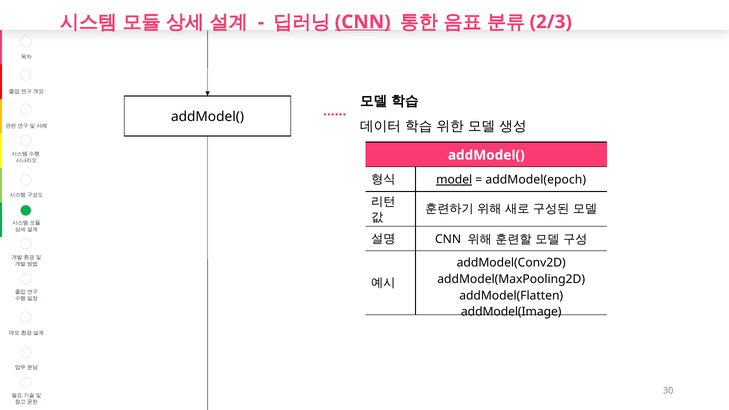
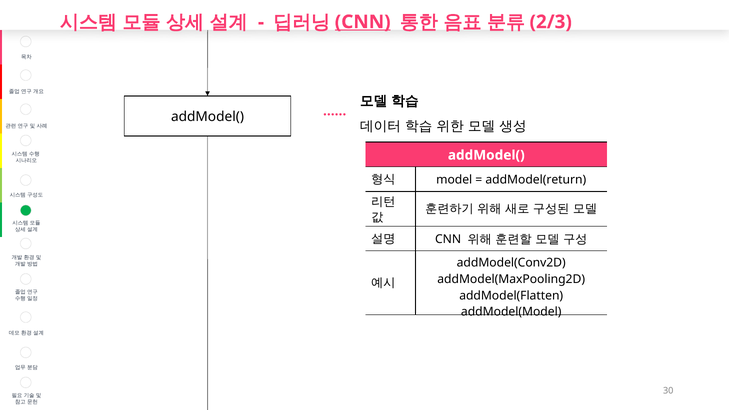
model underline: present -> none
addModel(epoch: addModel(epoch -> addModel(return
addModel(Image: addModel(Image -> addModel(Model
